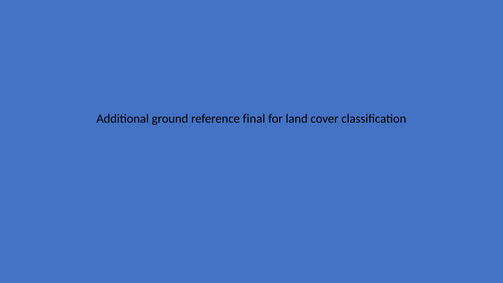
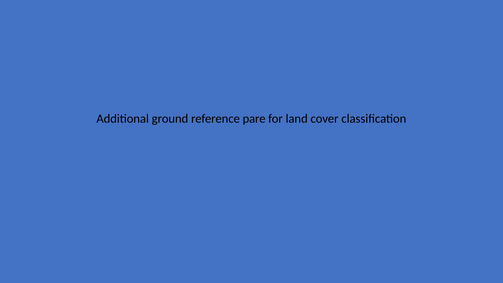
final: final -> pare
